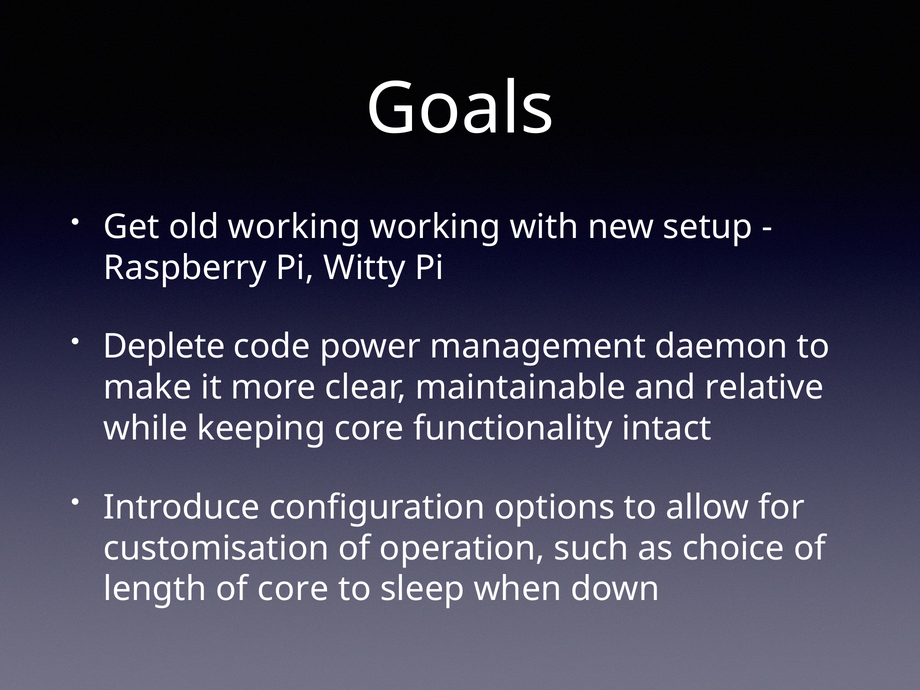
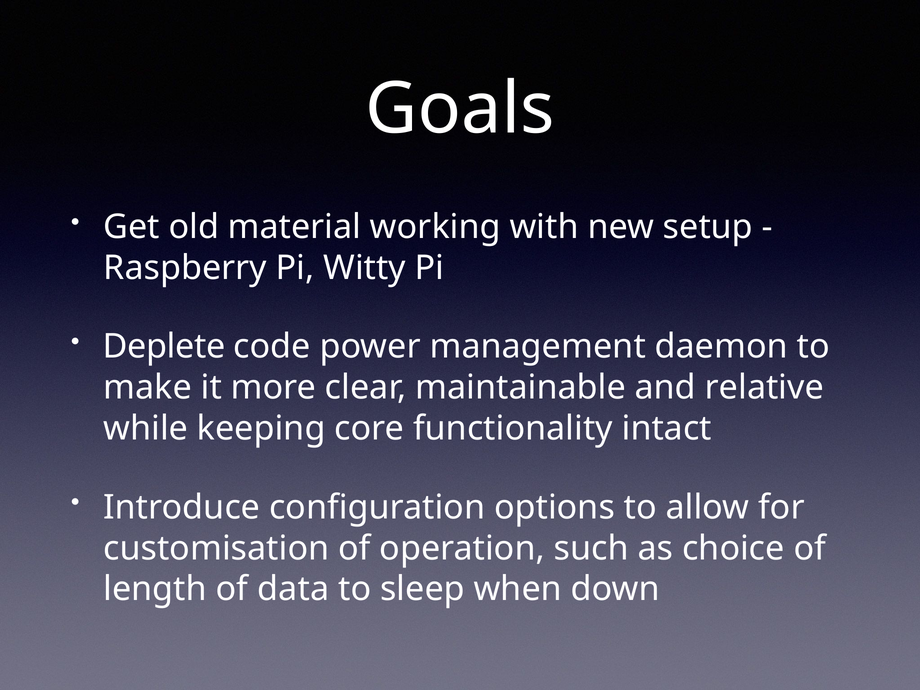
old working: working -> material
of core: core -> data
